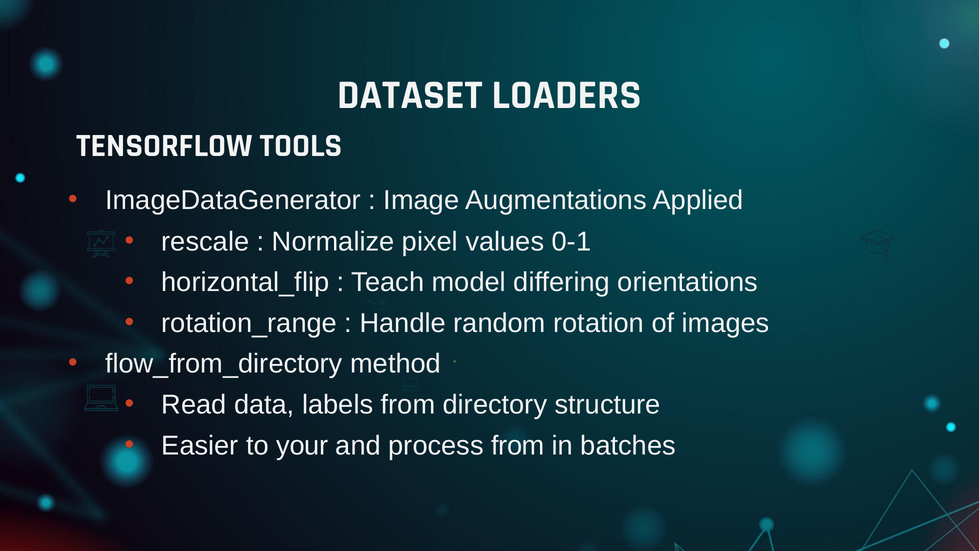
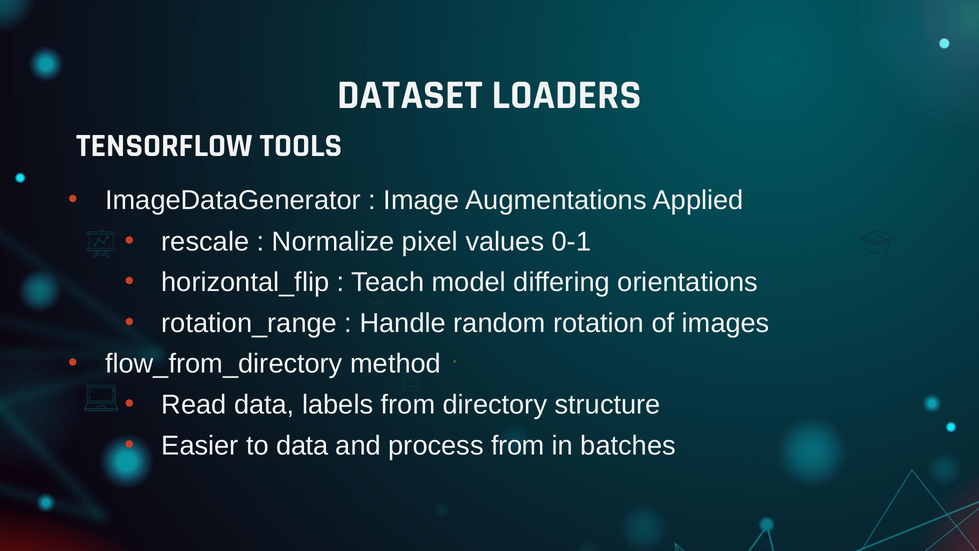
to your: your -> data
